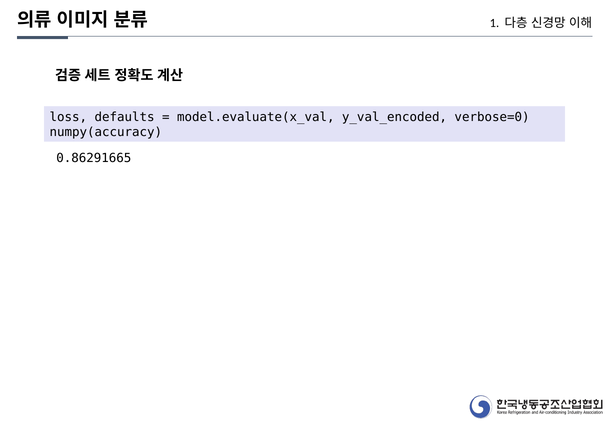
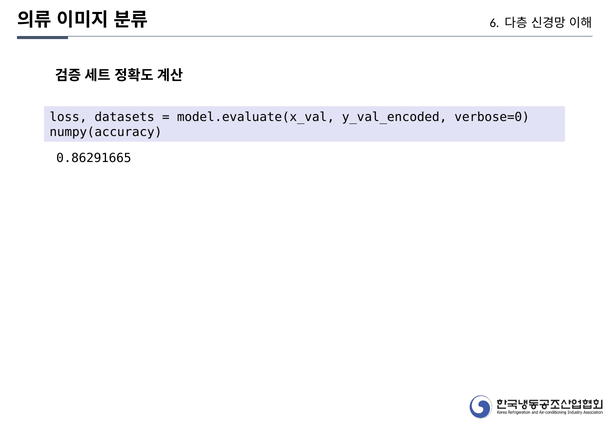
1: 1 -> 6
defaults: defaults -> datasets
